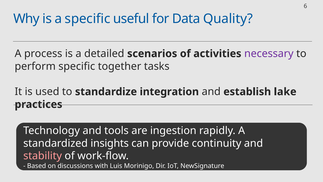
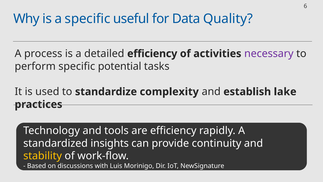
detailed scenarios: scenarios -> efficiency
together: together -> potential
integration: integration -> complexity
are ingestion: ingestion -> efficiency
stability colour: pink -> yellow
